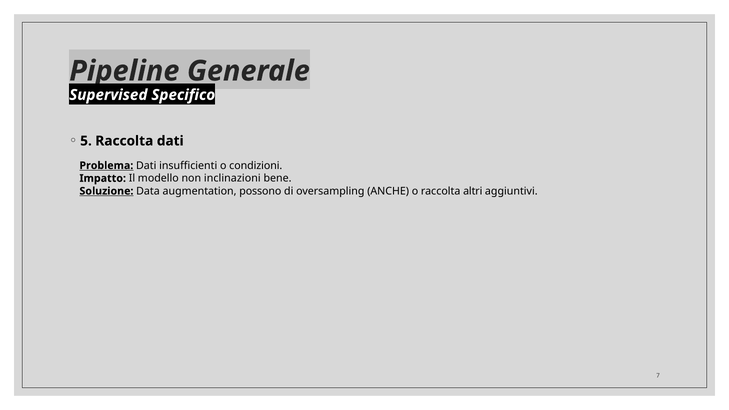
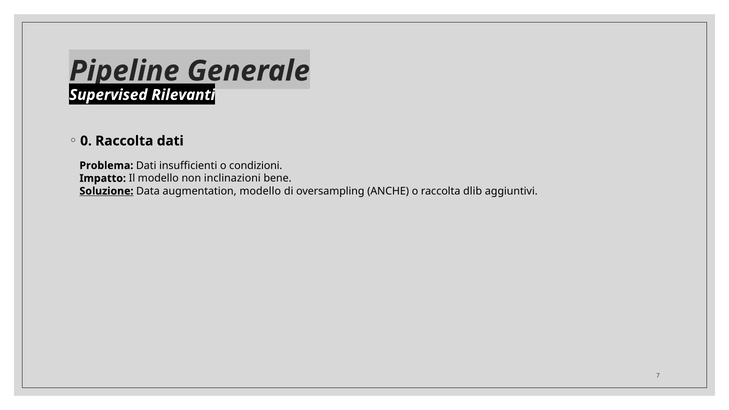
Specifico: Specifico -> Rilevanti
5: 5 -> 0
Problema underline: present -> none
augmentation possono: possono -> modello
altri: altri -> dlib
